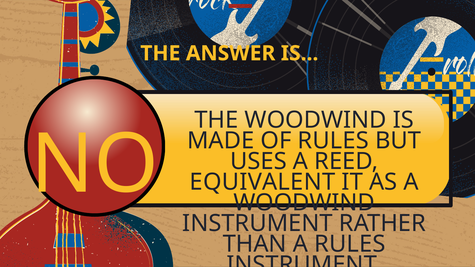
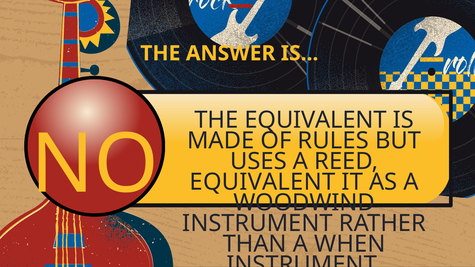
THE WOODWIND: WOODWIND -> EQUIVALENT
A RULES: RULES -> WHEN
